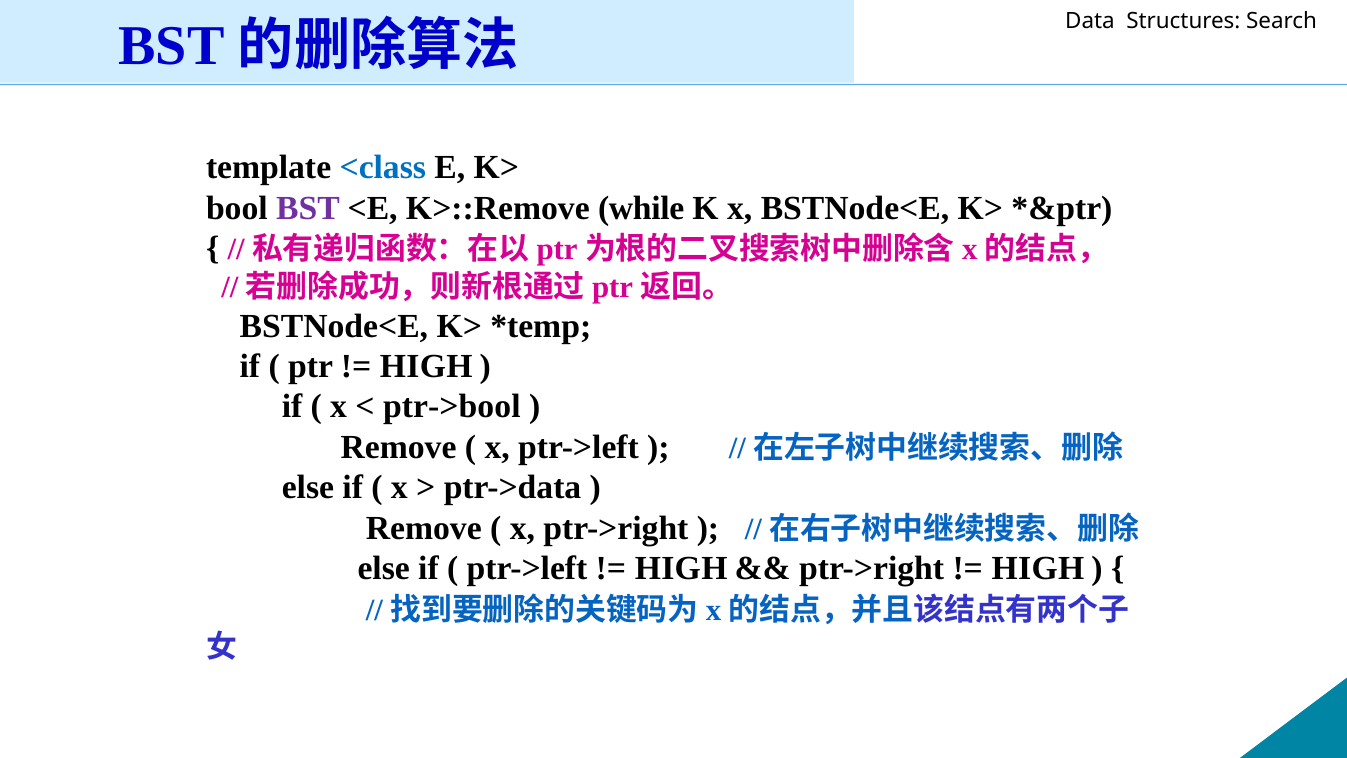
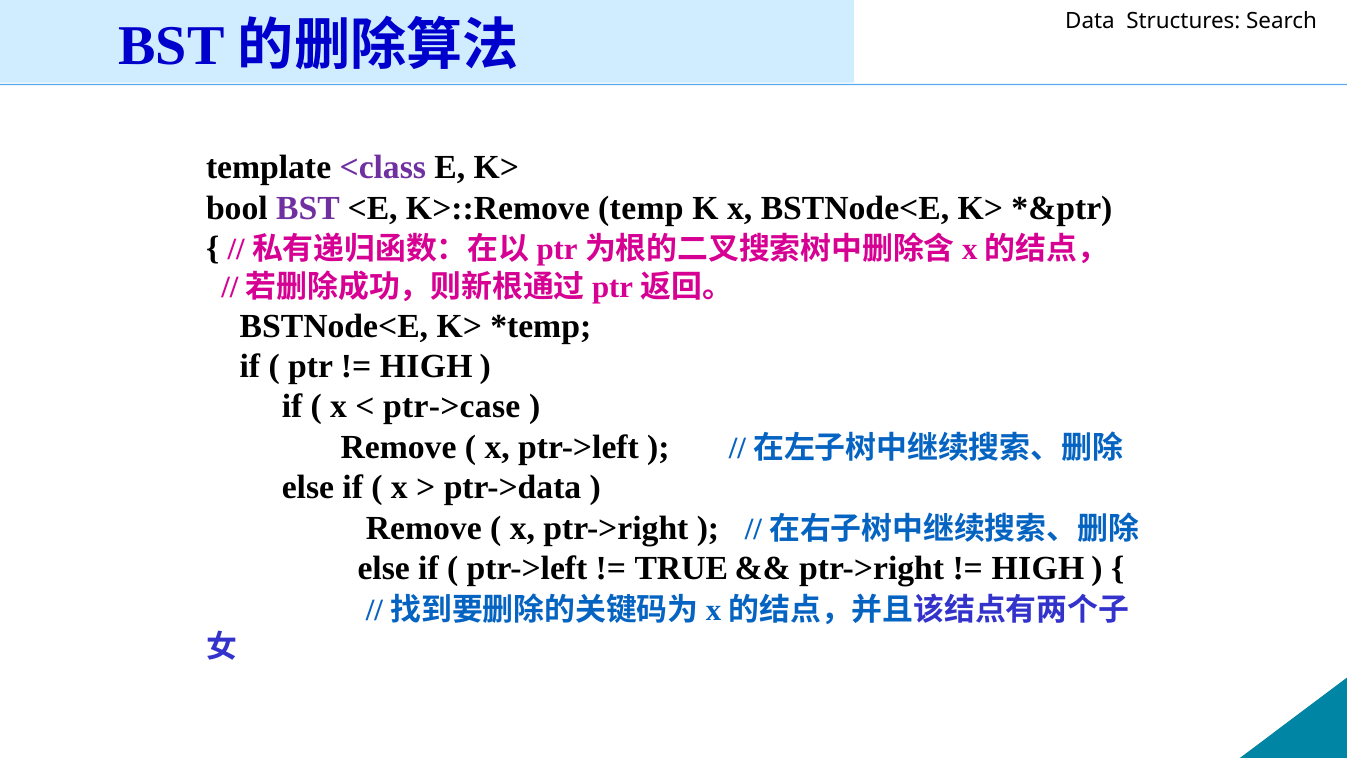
<class colour: blue -> purple
while: while -> temp
ptr->bool: ptr->bool -> ptr->case
HIGH at (681, 568): HIGH -> TRUE
